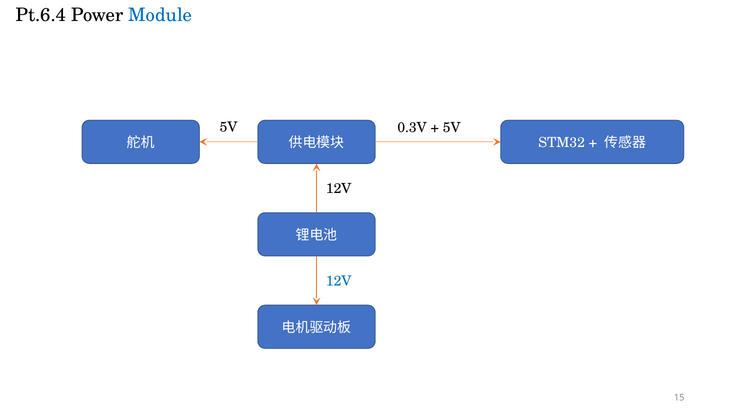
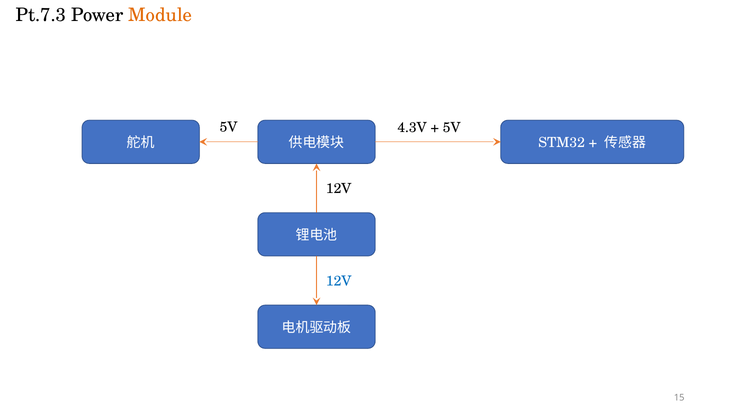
Pt.6.4: Pt.6.4 -> Pt.7.3
Module colour: blue -> orange
0.3V: 0.3V -> 4.3V
